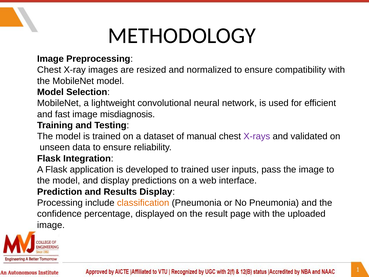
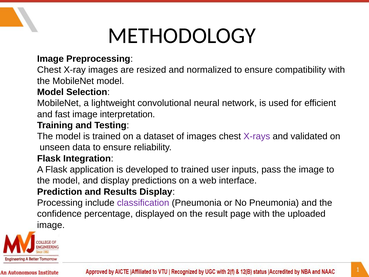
misdiagnosis: misdiagnosis -> interpretation
of manual: manual -> images
classification colour: orange -> purple
